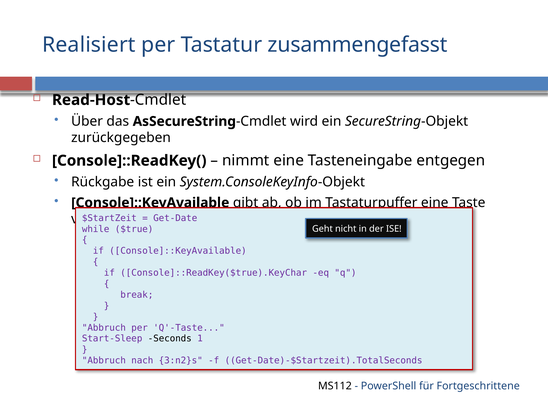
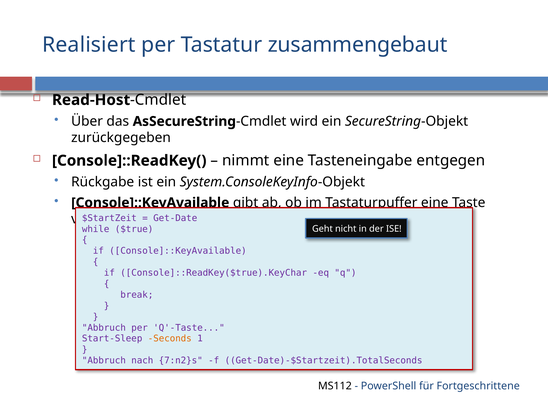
zusammengefasst: zusammengefasst -> zusammengebaut
Seconds colour: black -> orange
3:n2}s: 3:n2}s -> 7:n2}s
